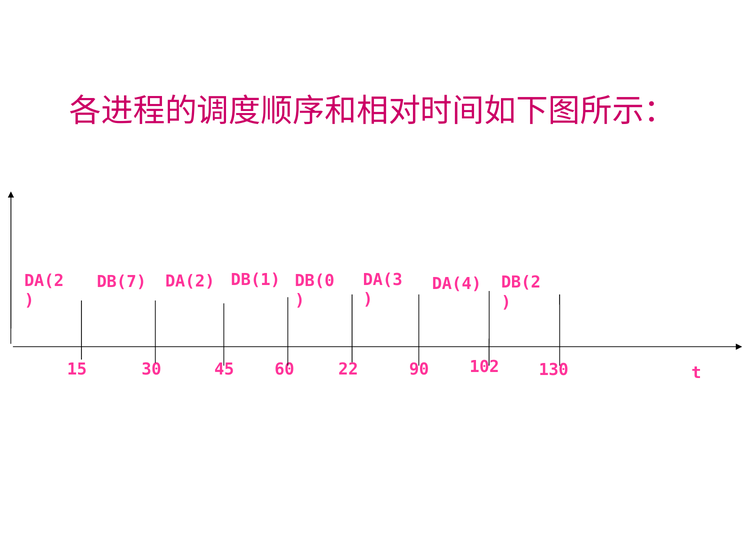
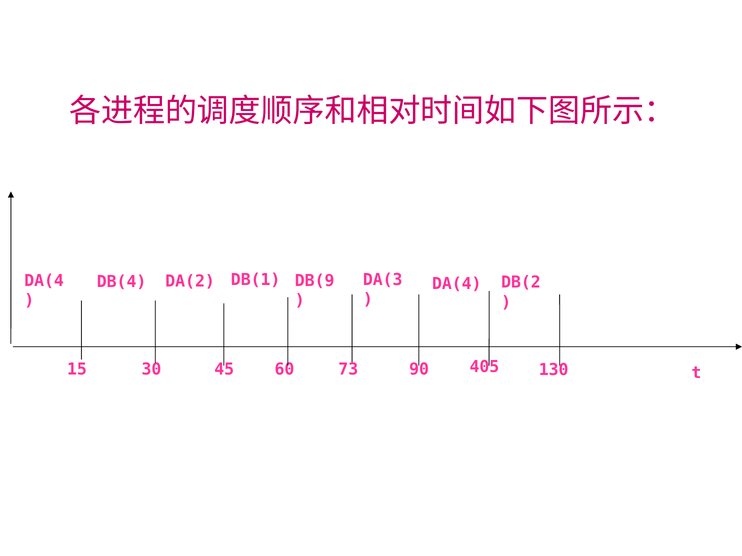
DA(2 at (44, 281): DA(2 -> DA(4
DB(7: DB(7 -> DB(4
DB(0: DB(0 -> DB(9
22: 22 -> 73
102: 102 -> 405
